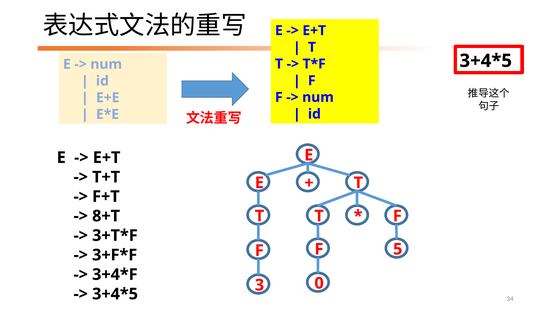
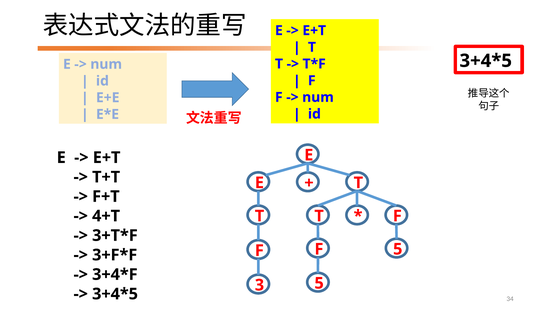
8+T: 8+T -> 4+T
3 0: 0 -> 5
